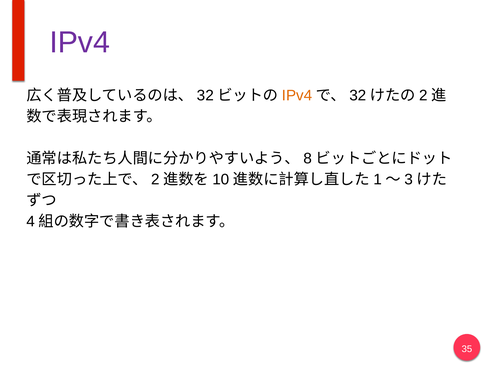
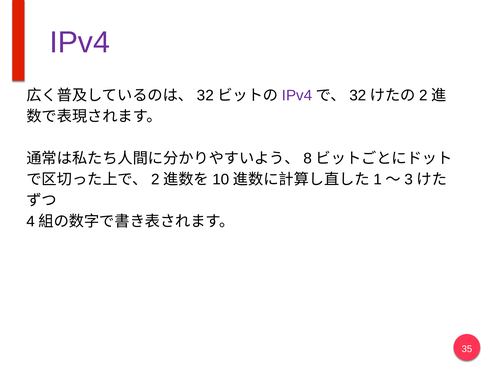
IPv4 at (297, 95) colour: orange -> purple
